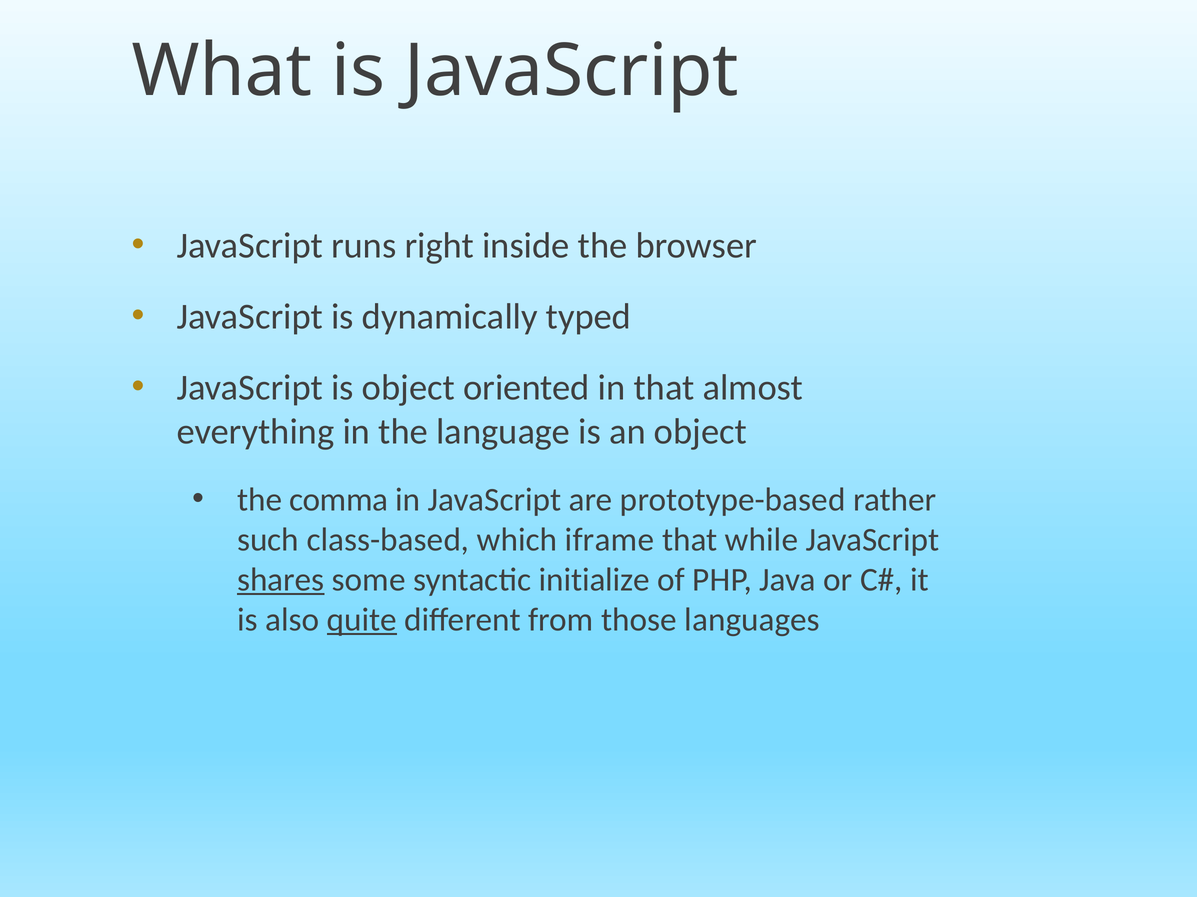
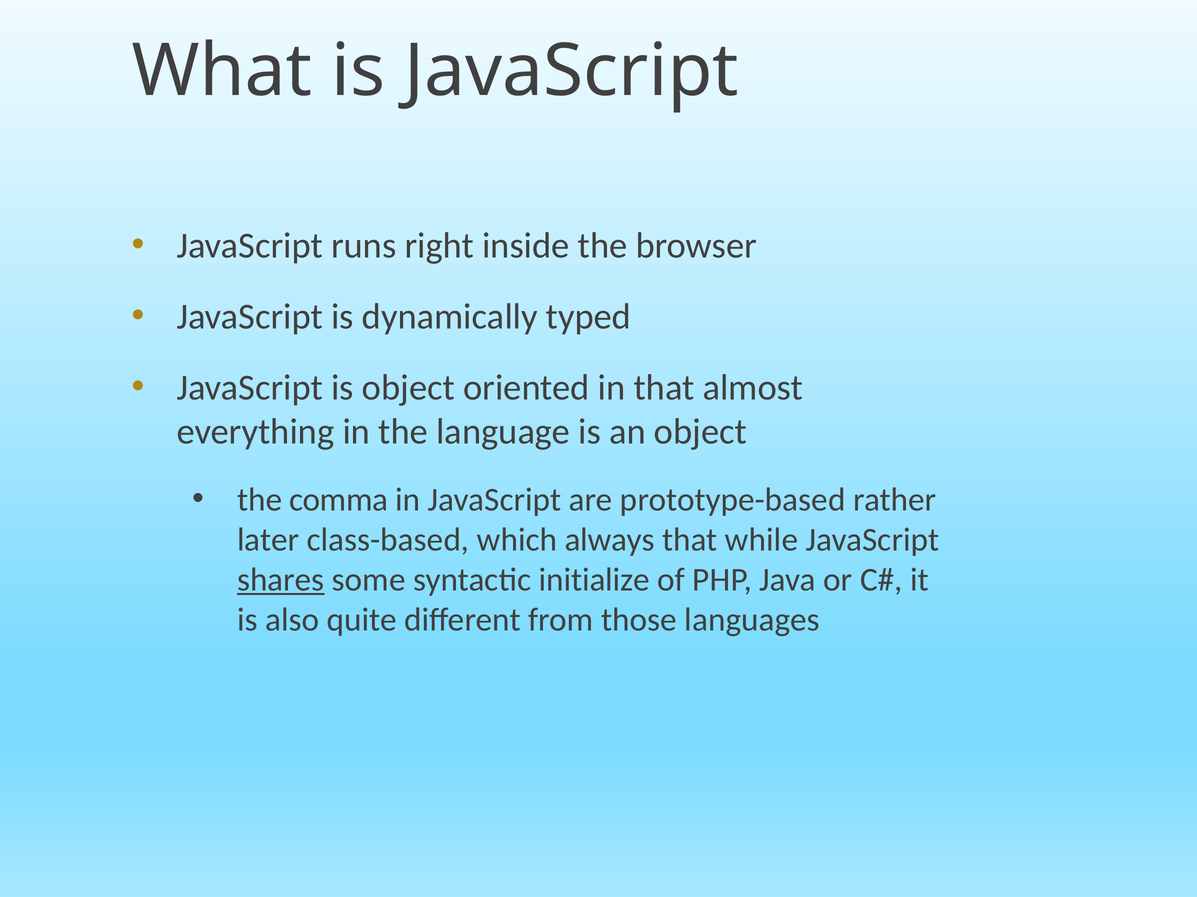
such: such -> later
iframe: iframe -> always
quite underline: present -> none
